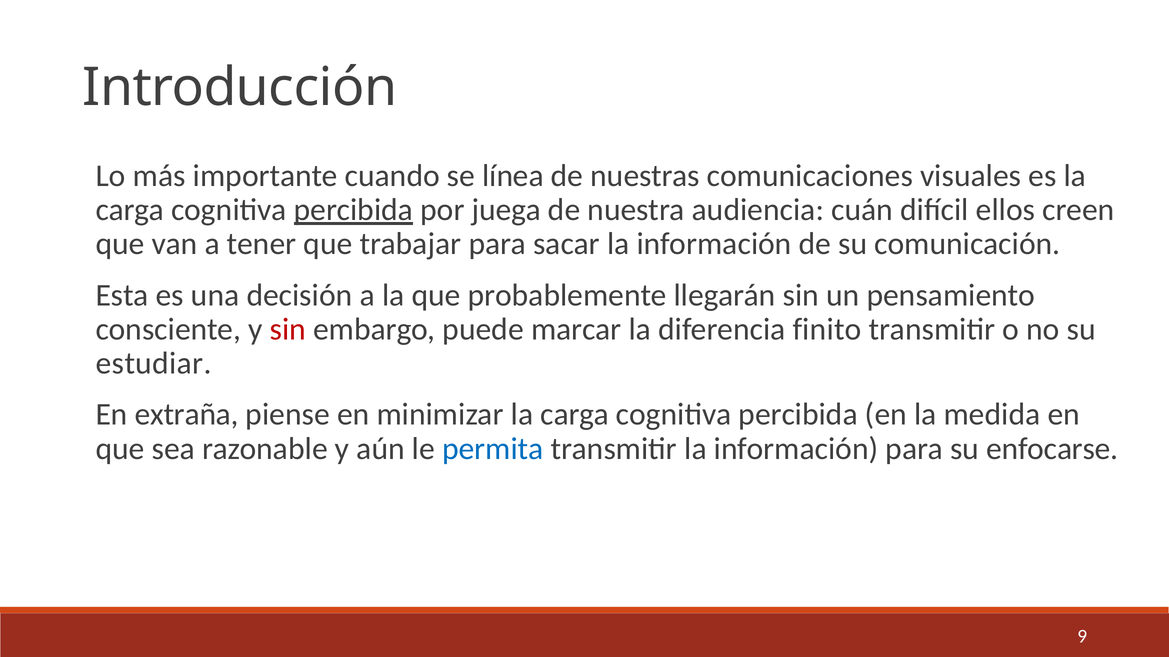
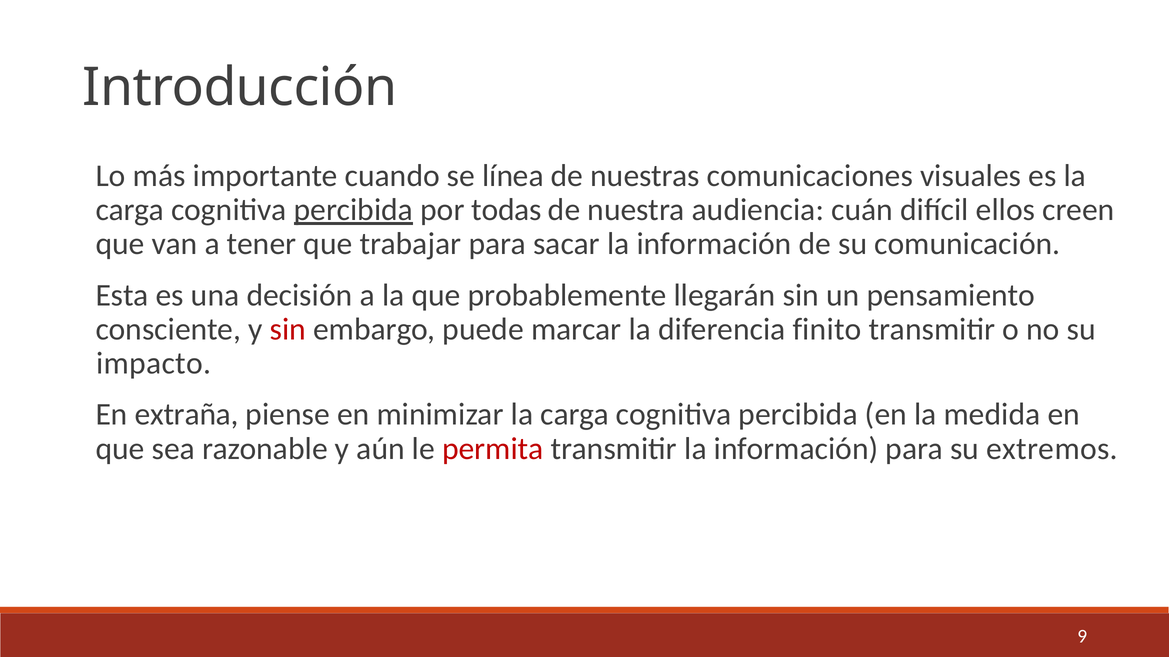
juega: juega -> todas
estudiar: estudiar -> impacto
permita colour: blue -> red
enfocarse: enfocarse -> extremos
